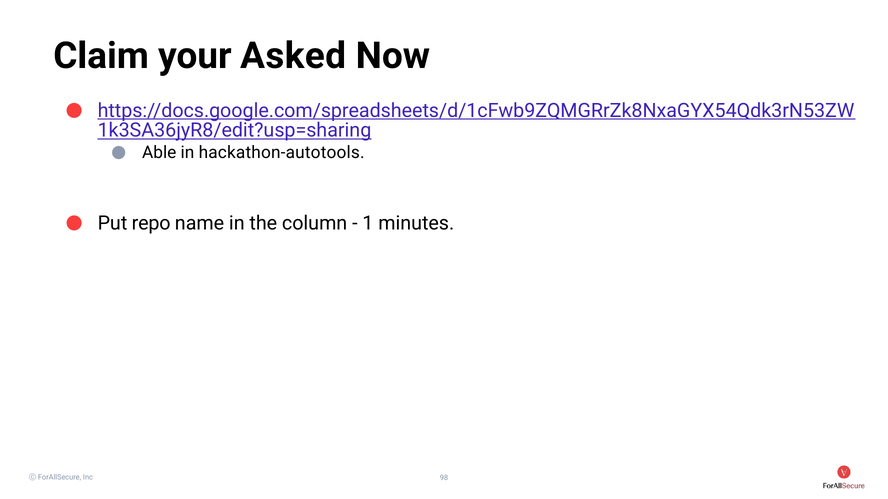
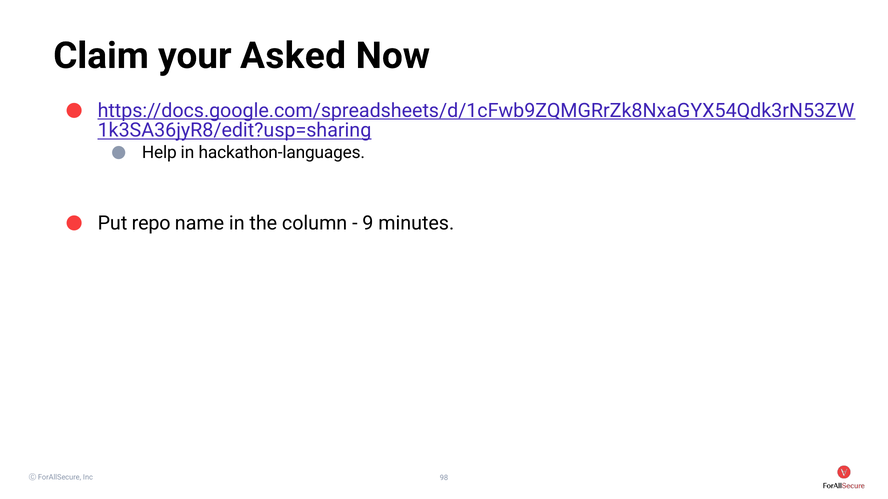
Able: Able -> Help
hackathon-autotools: hackathon-autotools -> hackathon-languages
1: 1 -> 9
